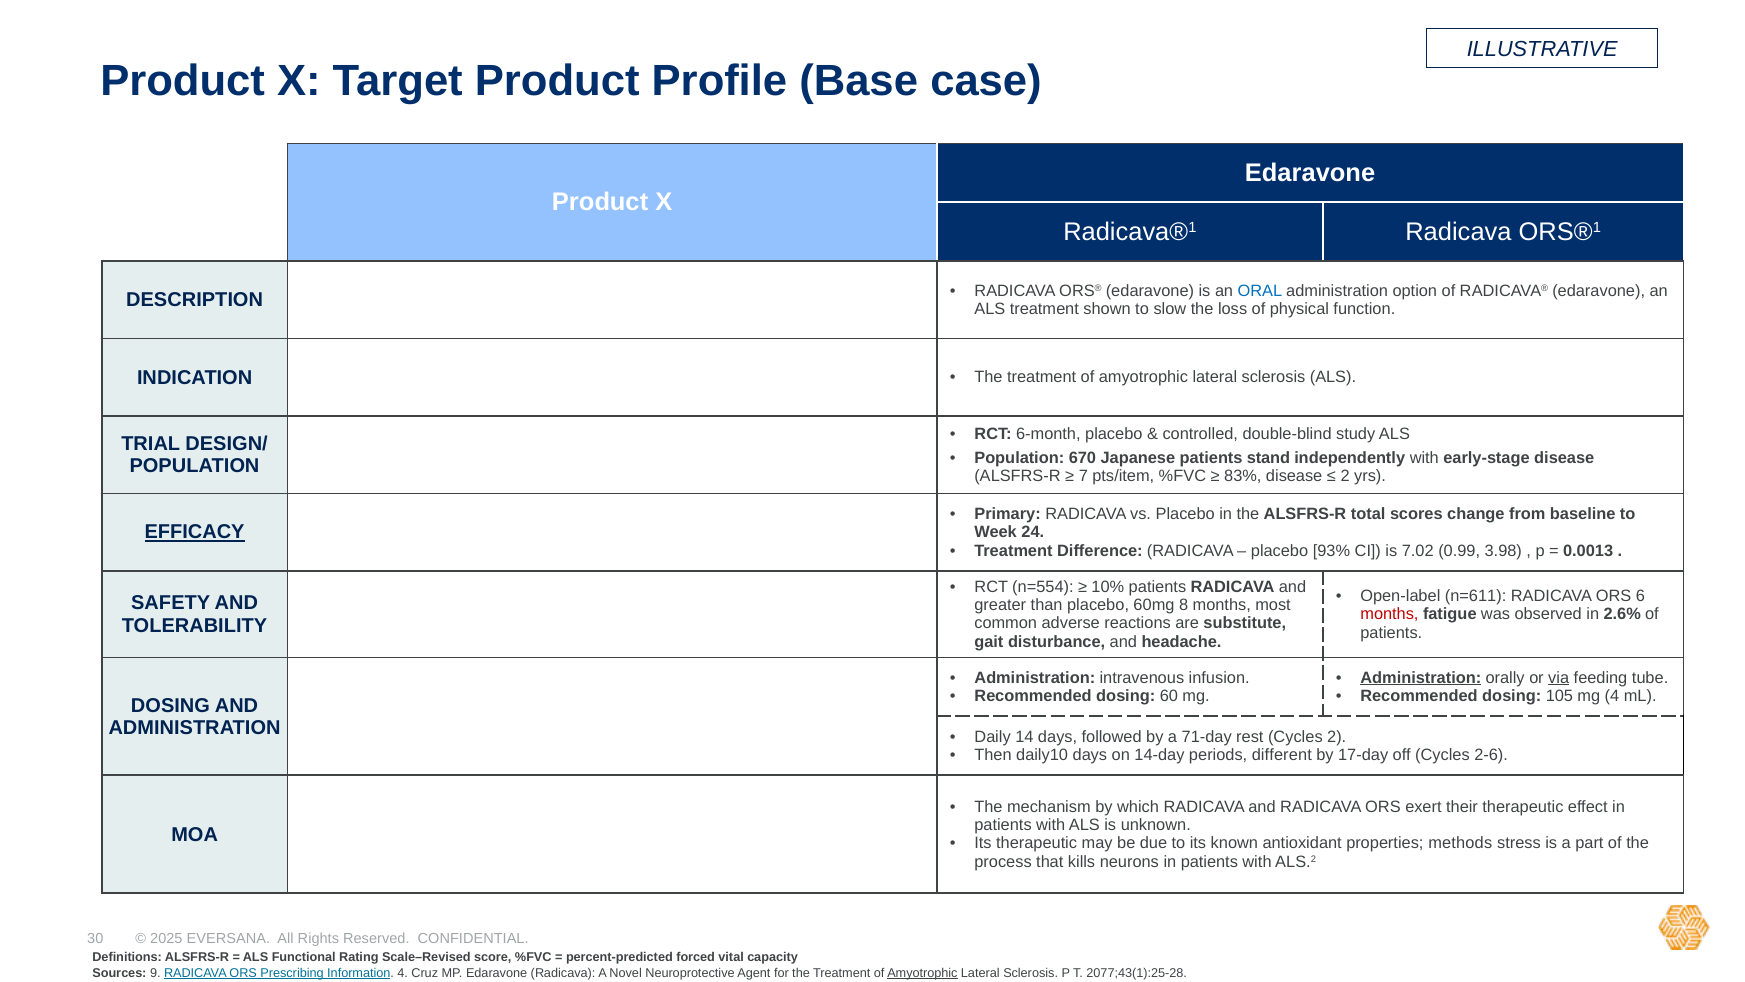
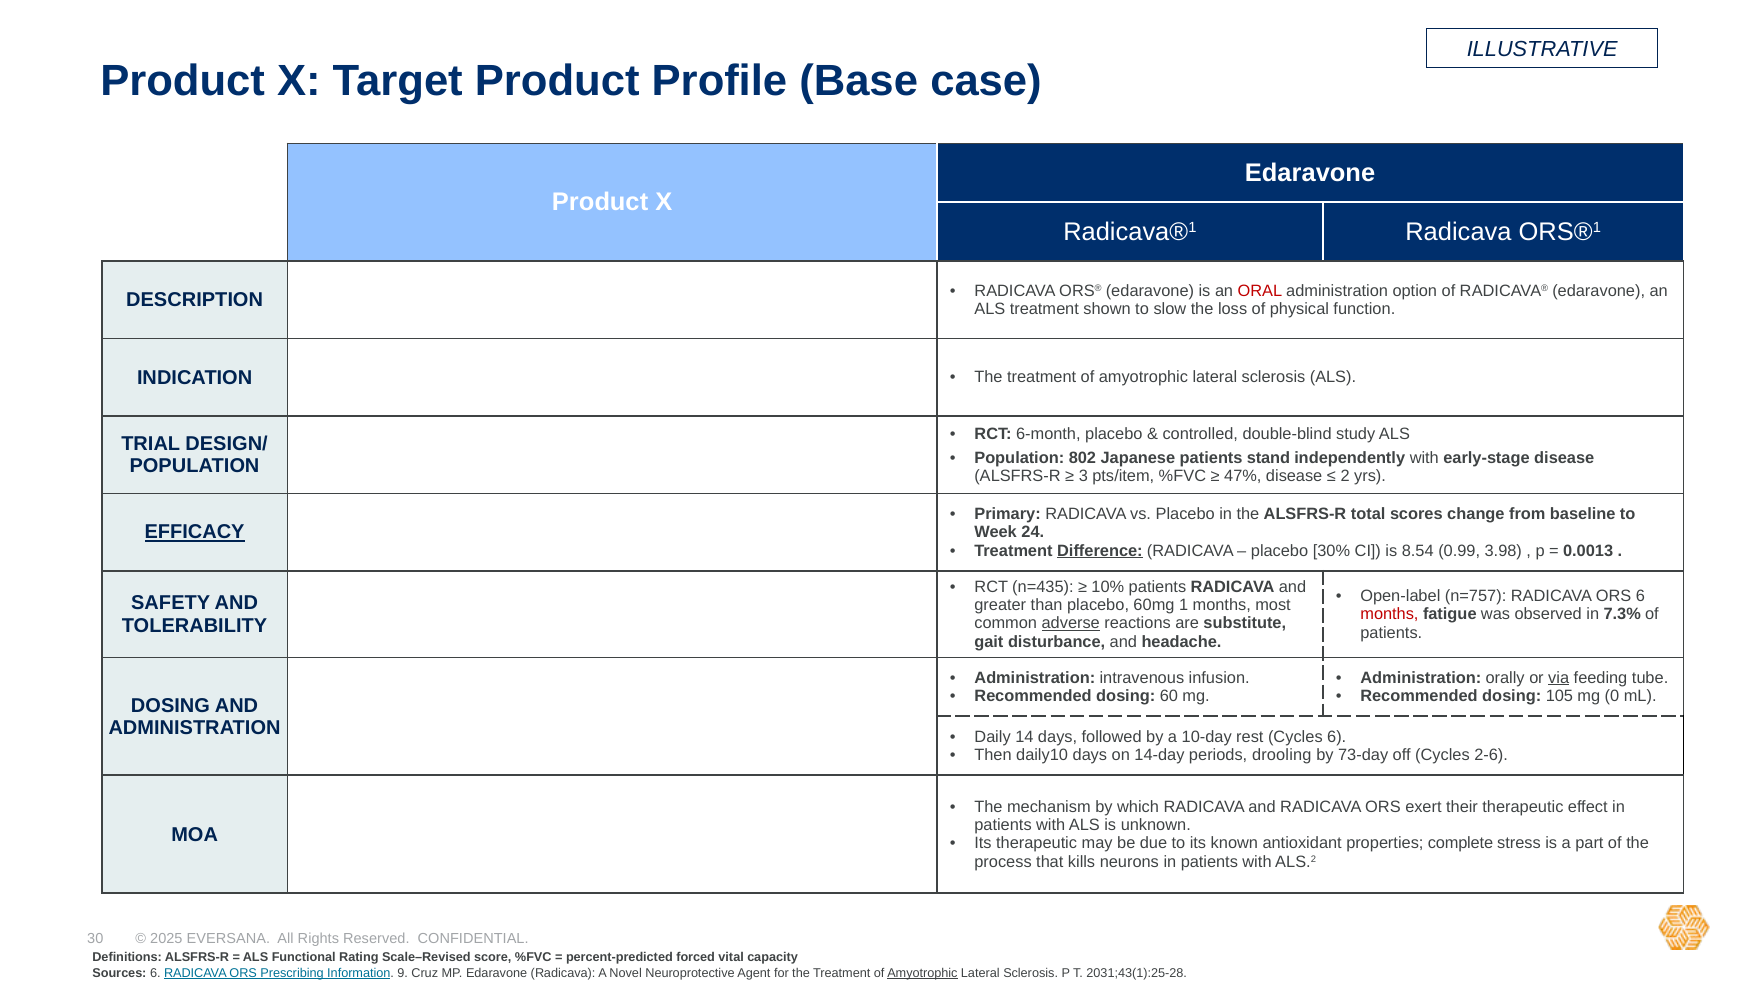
ORAL colour: blue -> red
670: 670 -> 802
7: 7 -> 3
83%: 83% -> 47%
Difference underline: none -> present
93%: 93% -> 30%
7.02: 7.02 -> 8.54
n=554: n=554 -> n=435
n=611: n=611 -> n=757
8: 8 -> 1
2.6%: 2.6% -> 7.3%
adverse underline: none -> present
Administration at (1421, 678) underline: present -> none
mg 4: 4 -> 0
71-day: 71-day -> 10-day
Cycles 2: 2 -> 6
different: different -> drooling
17-day: 17-day -> 73-day
methods: methods -> complete
Sources 9: 9 -> 6
Information 4: 4 -> 9
2077;43(1):25-28: 2077;43(1):25-28 -> 2031;43(1):25-28
